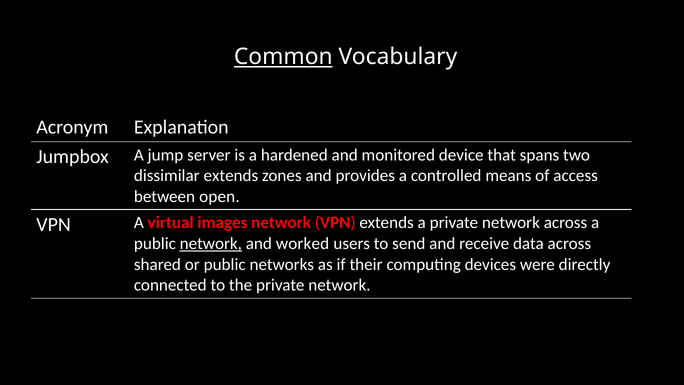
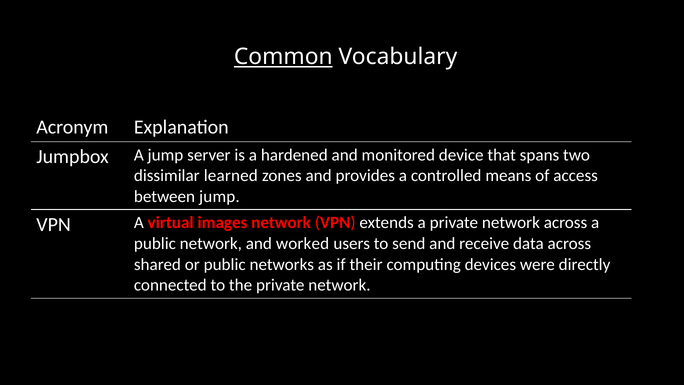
dissimilar extends: extends -> learned
between open: open -> jump
network at (211, 243) underline: present -> none
